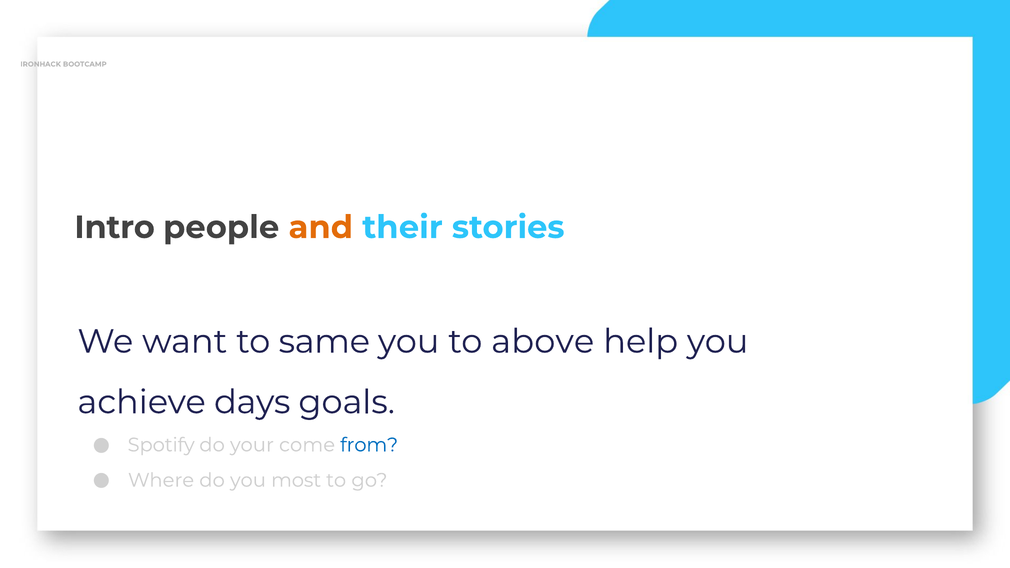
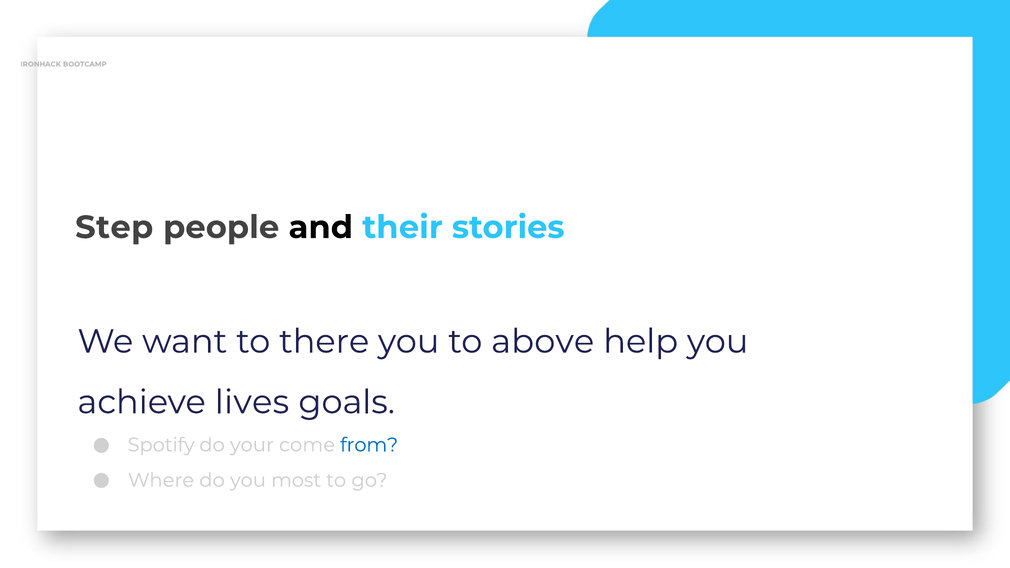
Intro: Intro -> Step
and colour: orange -> black
same: same -> there
days: days -> lives
